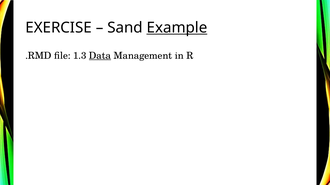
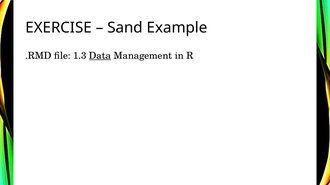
Example underline: present -> none
